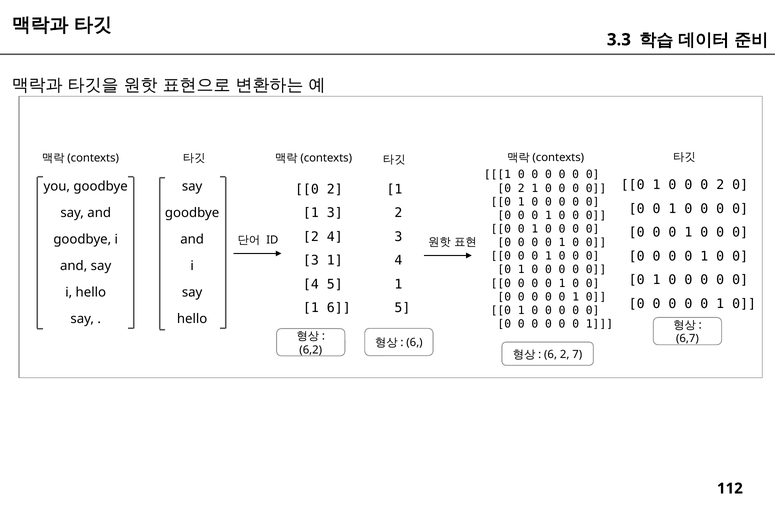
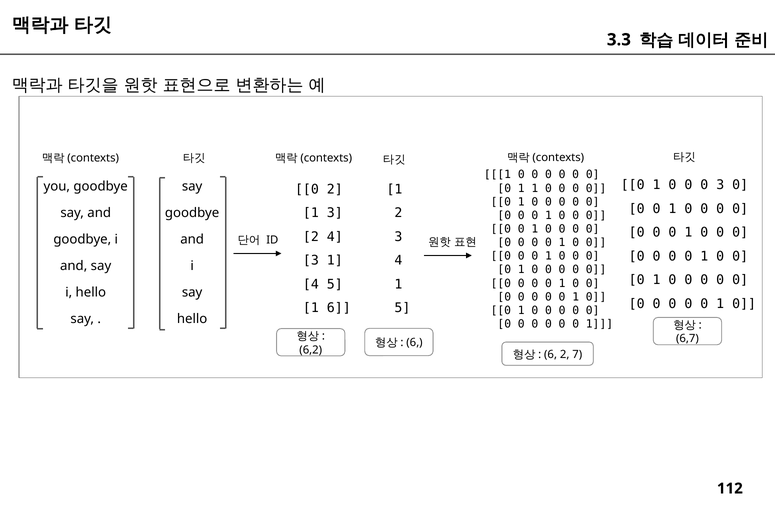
2 at (720, 185): 2 -> 3
2 at (521, 188): 2 -> 1
